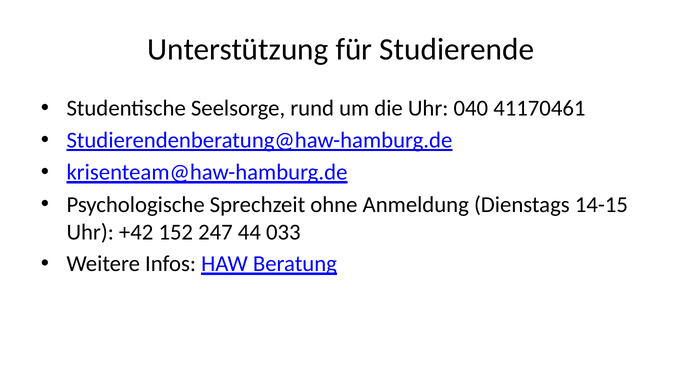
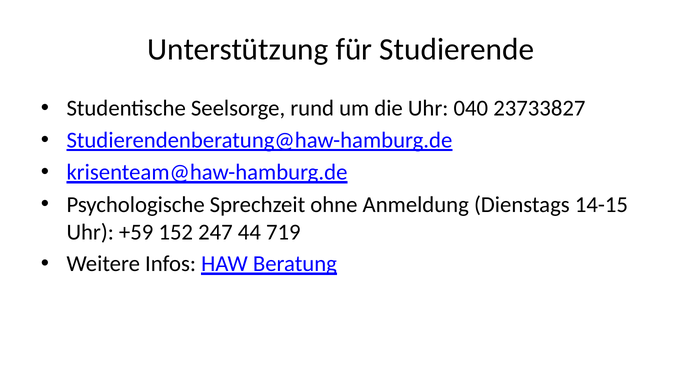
41170461: 41170461 -> 23733827
+42: +42 -> +59
033: 033 -> 719
